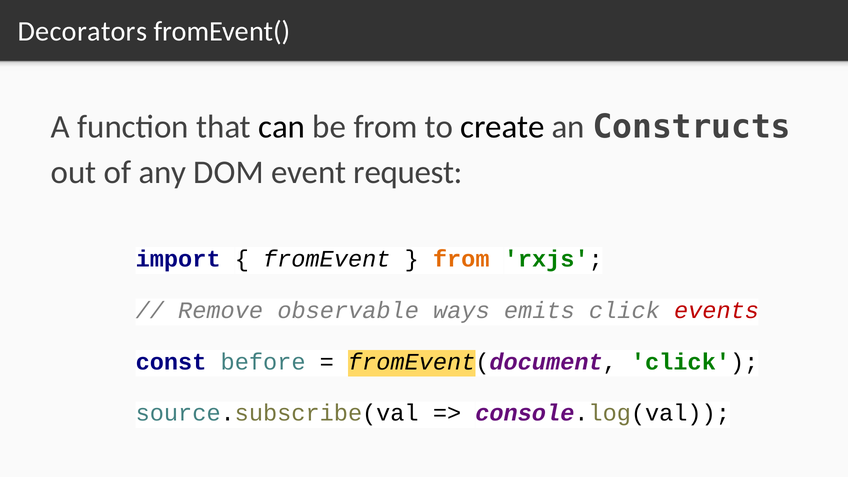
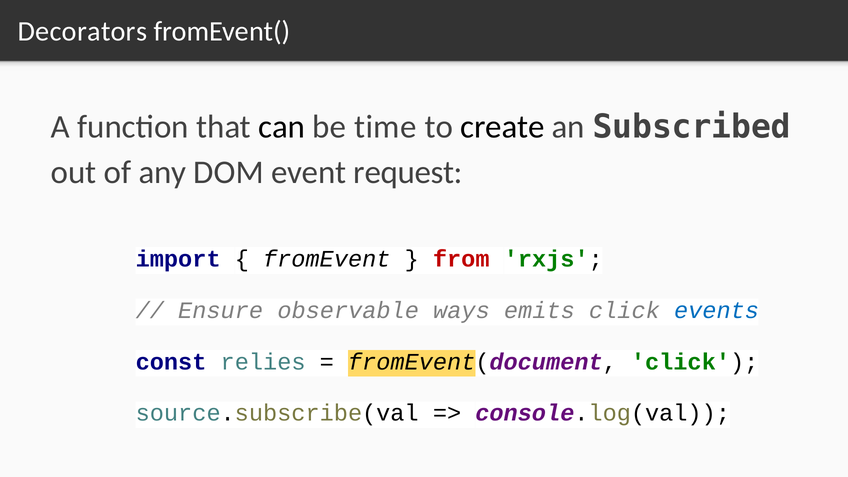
be from: from -> time
Constructs: Constructs -> Subscribed
from at (461, 259) colour: orange -> red
Remove: Remove -> Ensure
events colour: red -> blue
before: before -> relies
